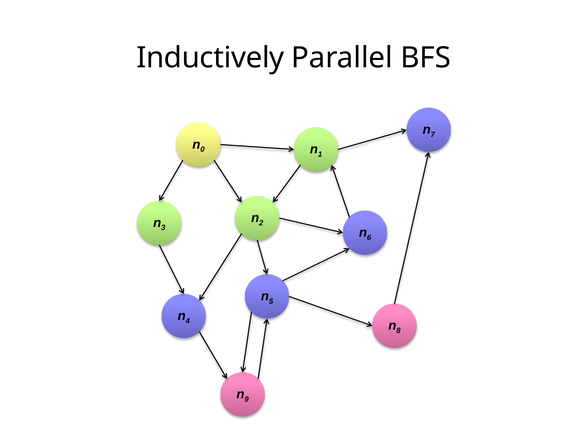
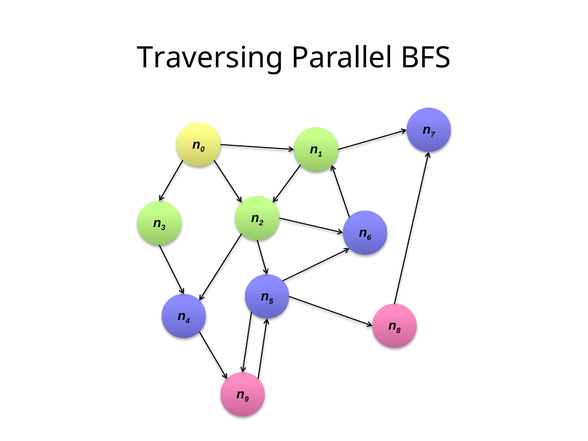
Inductively: Inductively -> Traversing
